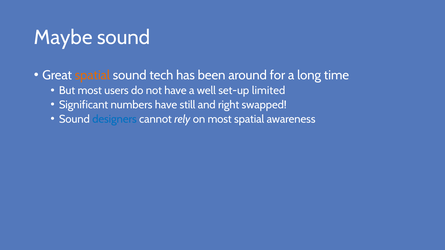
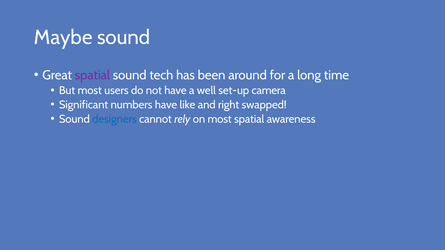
spatial at (92, 75) colour: orange -> purple
limited: limited -> camera
still: still -> like
